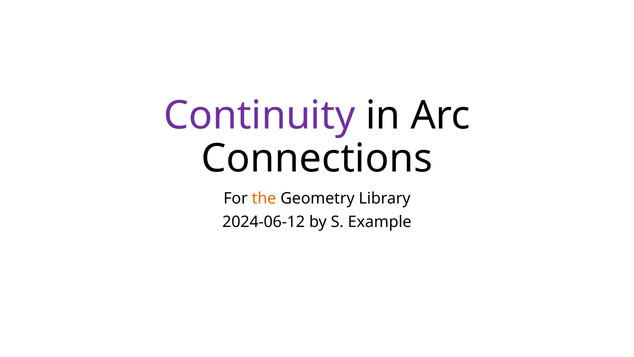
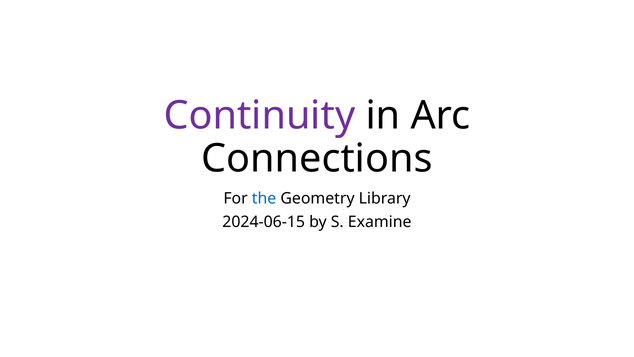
the colour: orange -> blue
2024-06-12: 2024-06-12 -> 2024-06-15
Example: Example -> Examine
